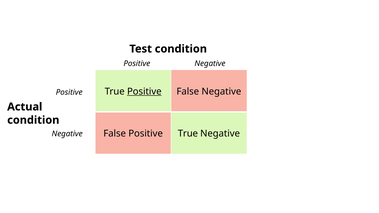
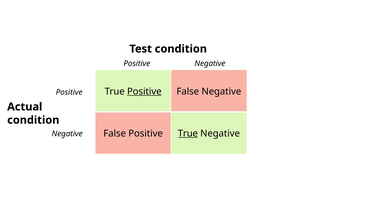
True at (188, 134) underline: none -> present
